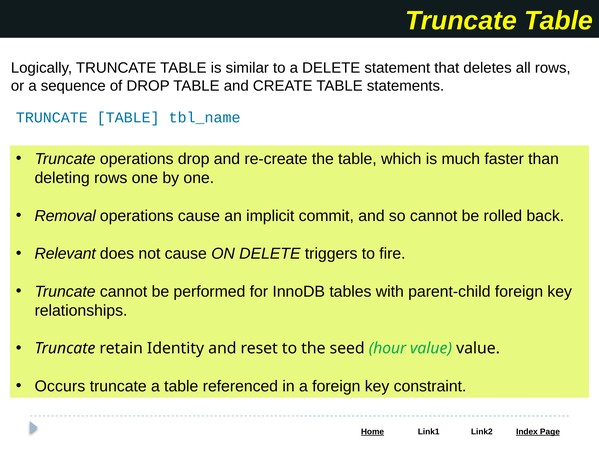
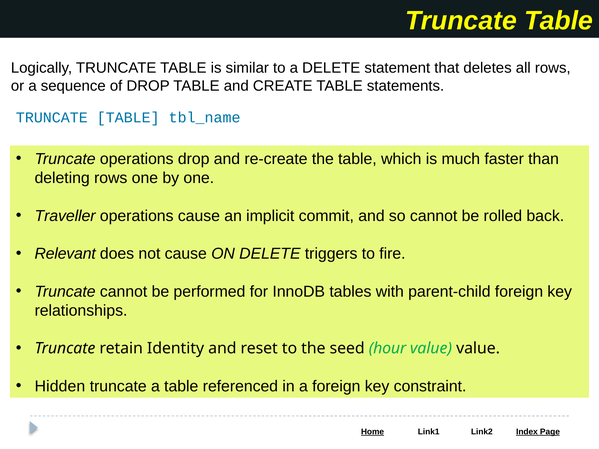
Removal: Removal -> Traveller
Occurs: Occurs -> Hidden
